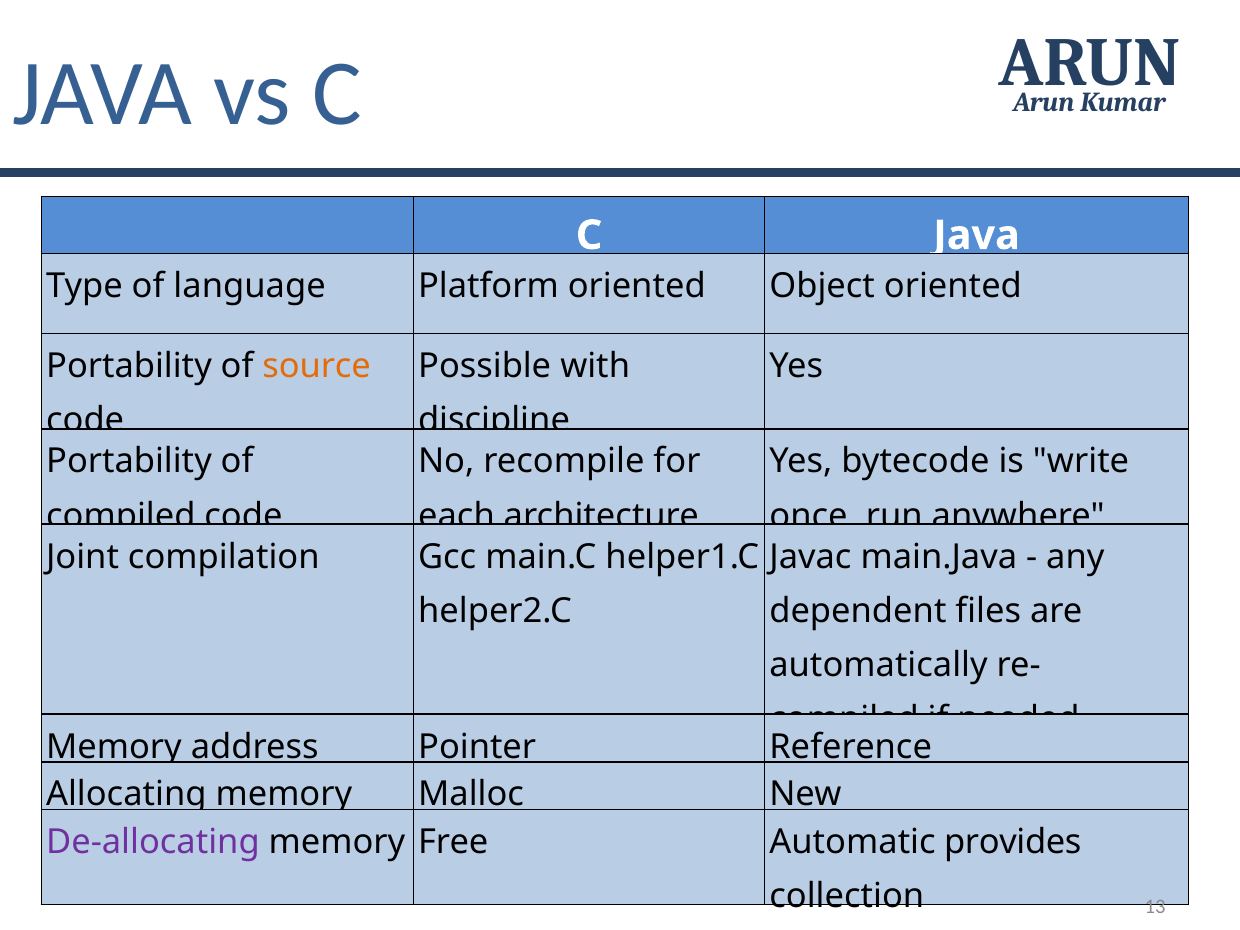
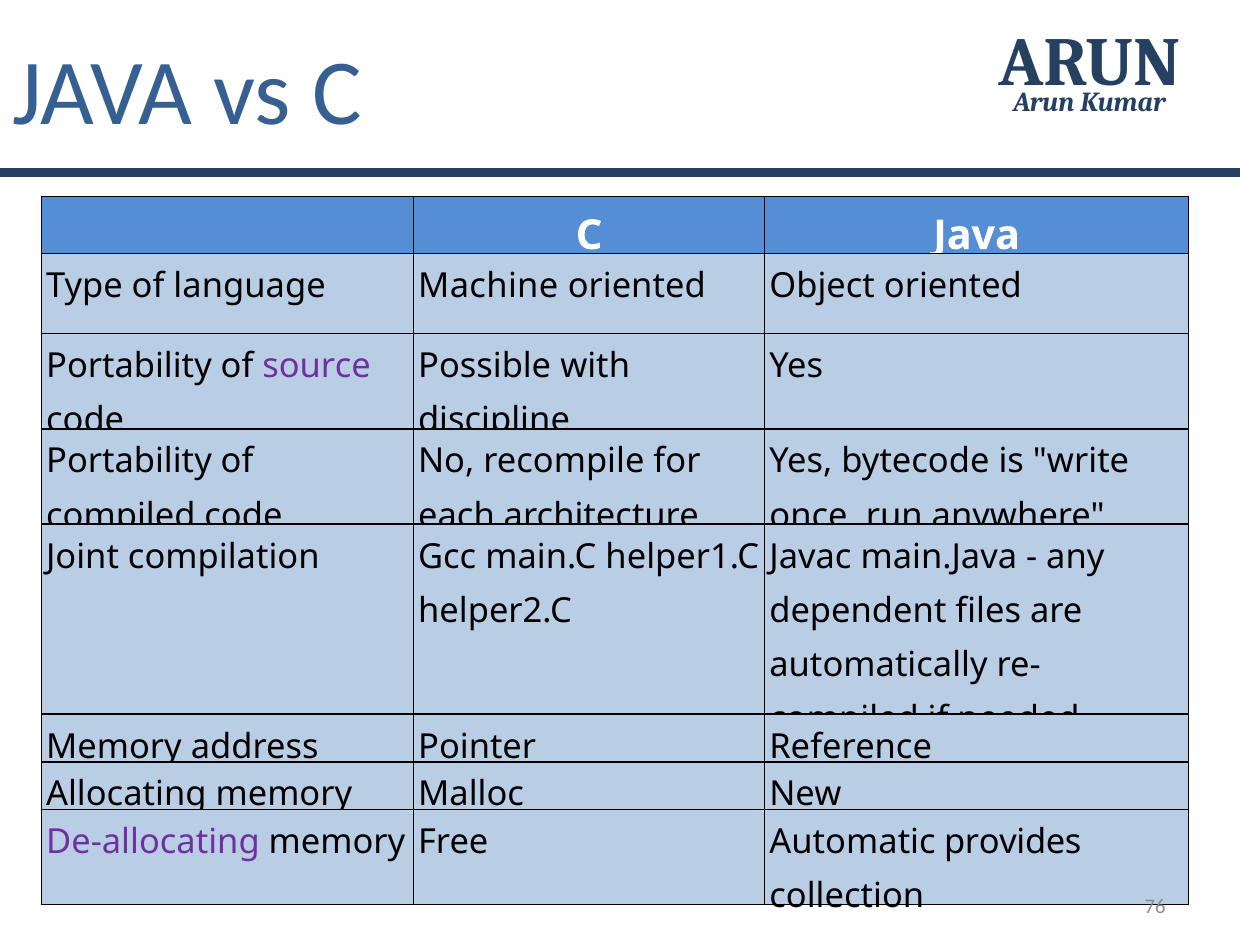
Platform: Platform -> Machine
source colour: orange -> purple
13: 13 -> 76
